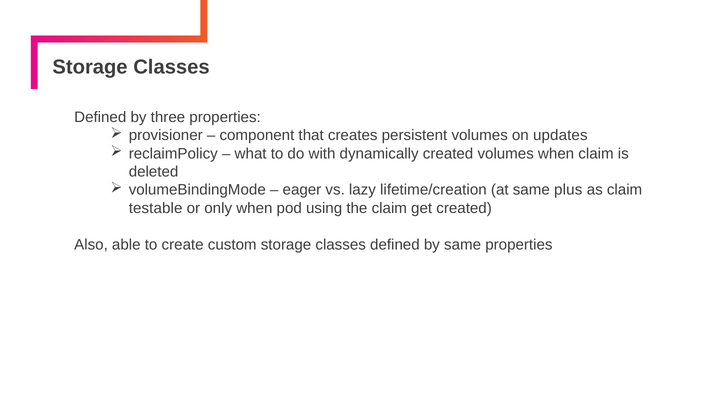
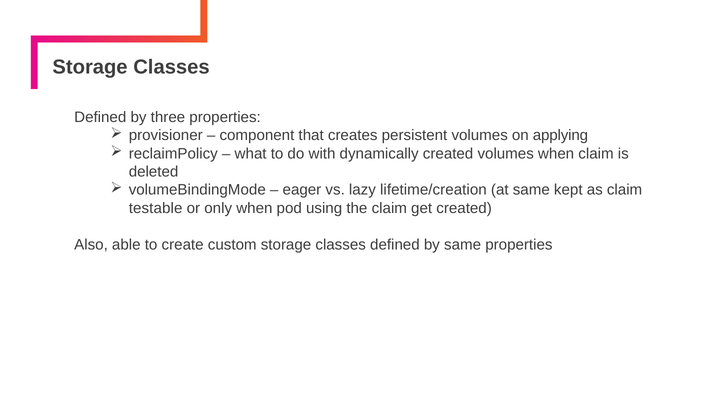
updates: updates -> applying
plus: plus -> kept
